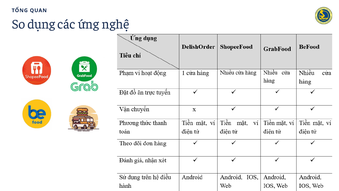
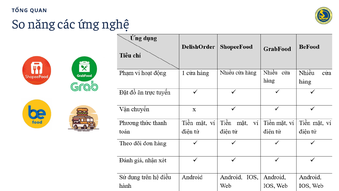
dụng: dụng -> năng
